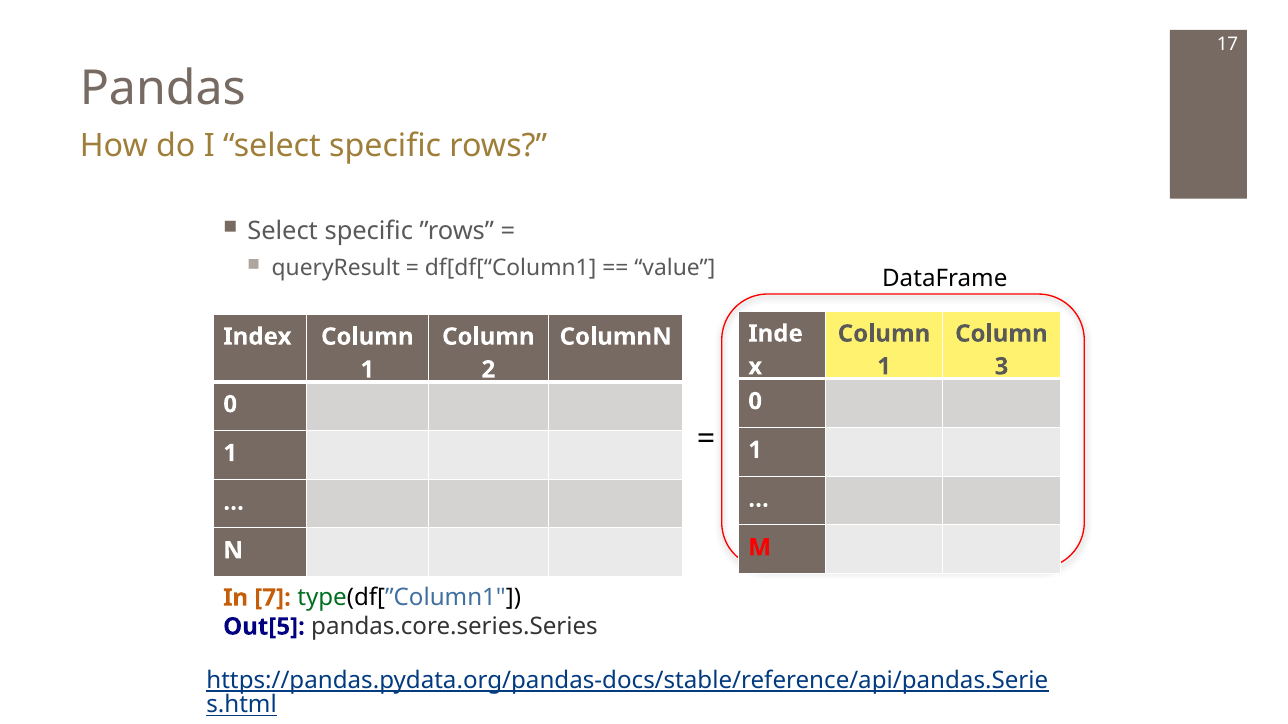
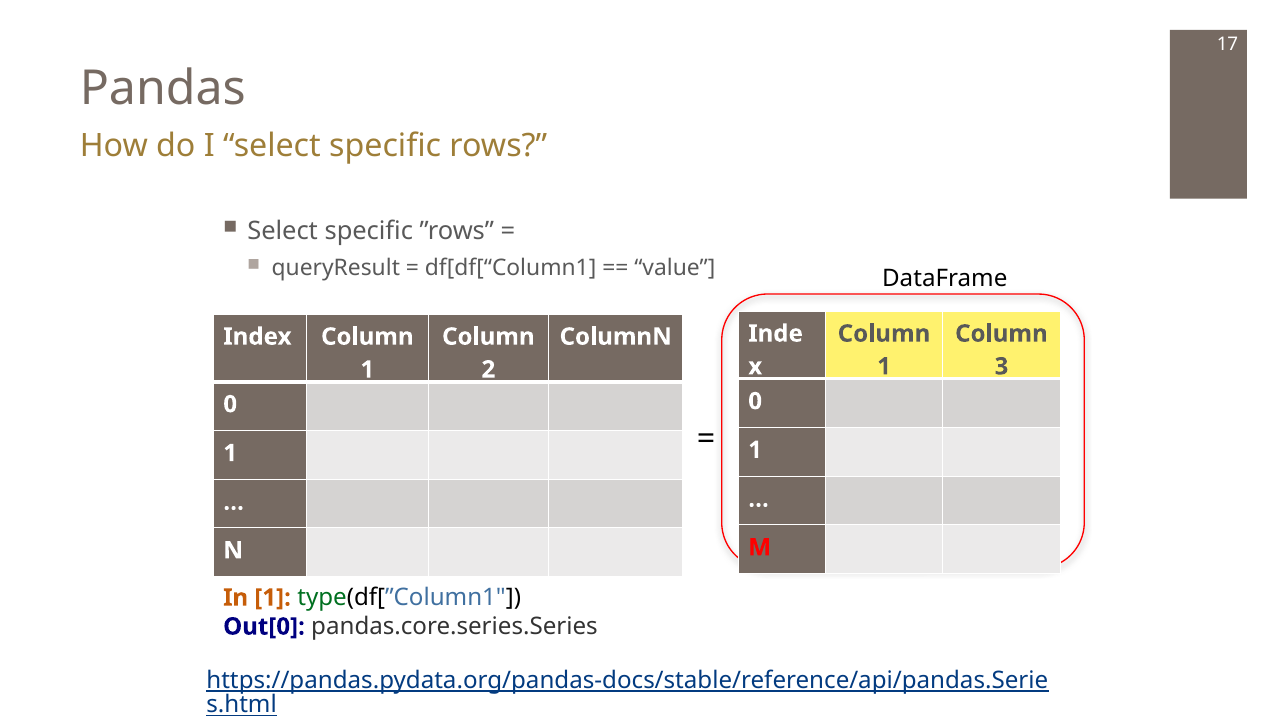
In 7: 7 -> 1
Out[5: Out[5 -> Out[0
